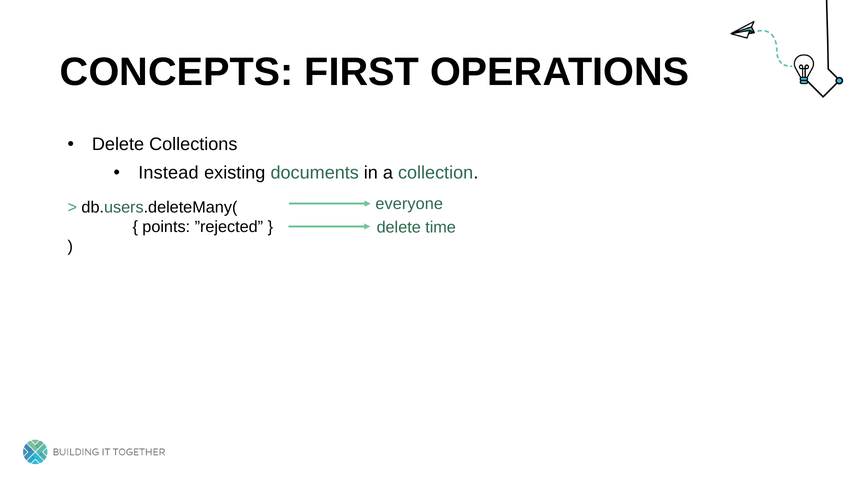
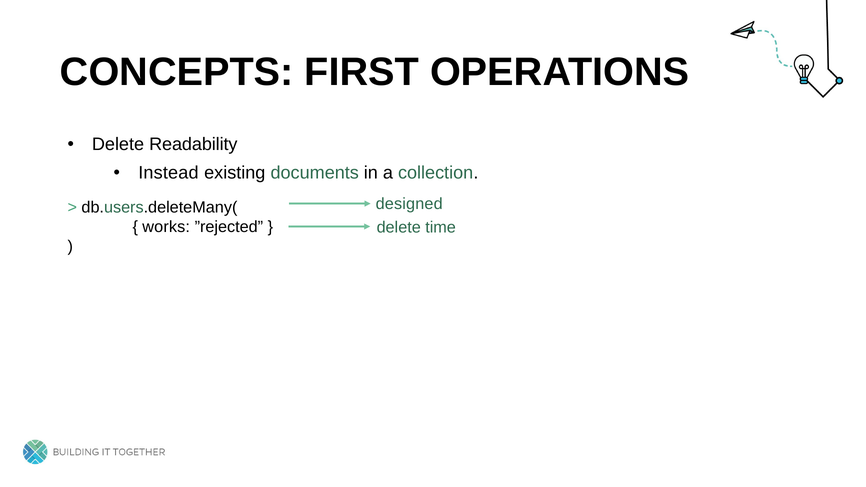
Collections: Collections -> Readability
everyone: everyone -> designed
points: points -> works
